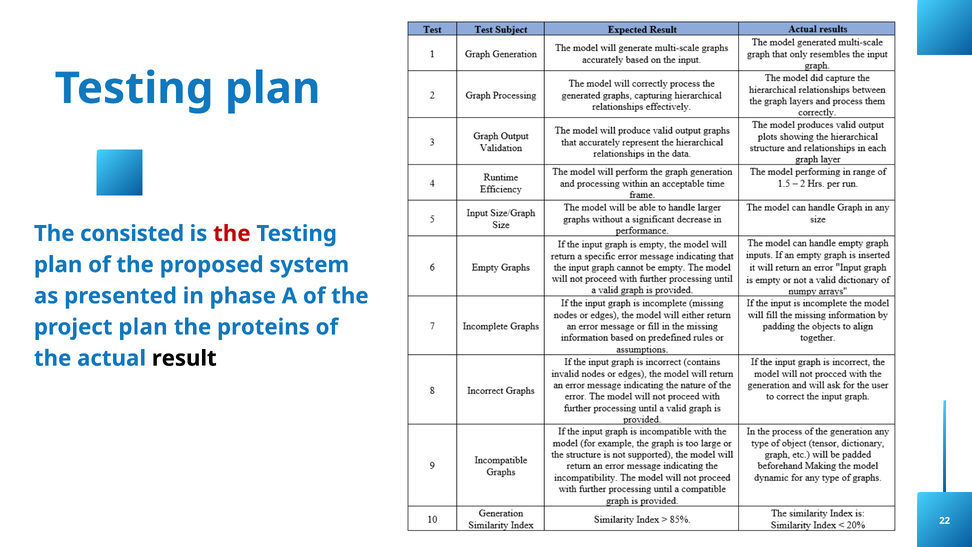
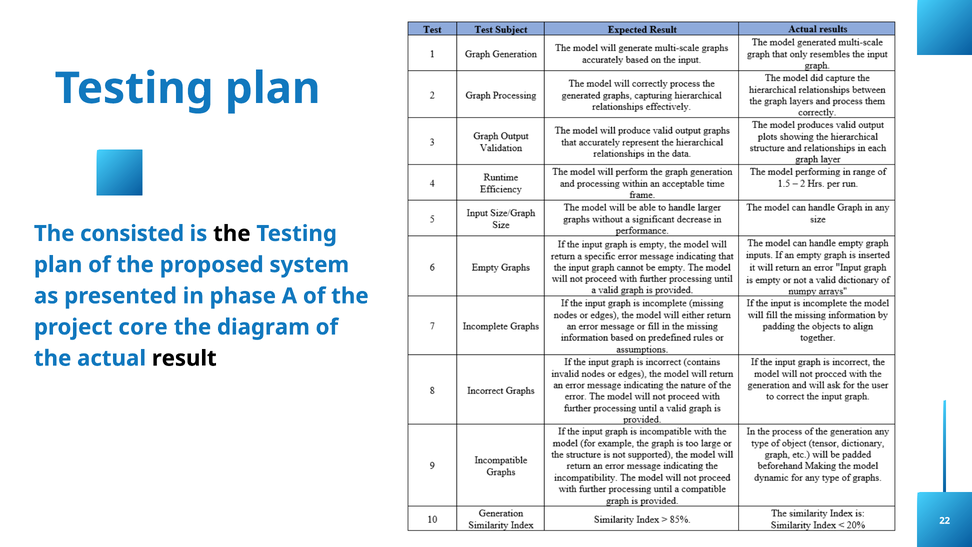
the at (232, 234) colour: red -> black
project plan: plan -> core
proteins: proteins -> diagram
